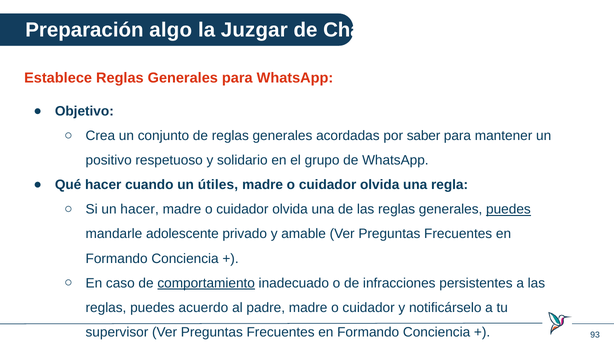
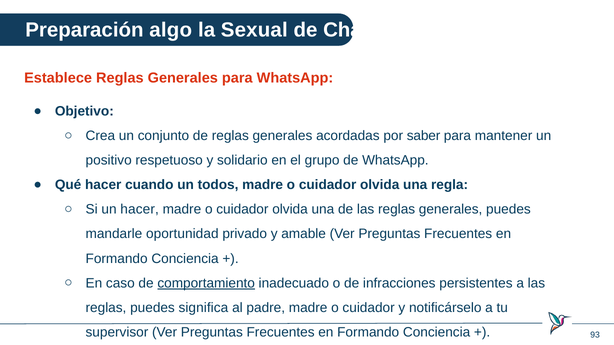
Juzgar: Juzgar -> Sexual
útiles: útiles -> todos
puedes at (508, 210) underline: present -> none
adolescente: adolescente -> oportunidad
acuerdo: acuerdo -> significa
